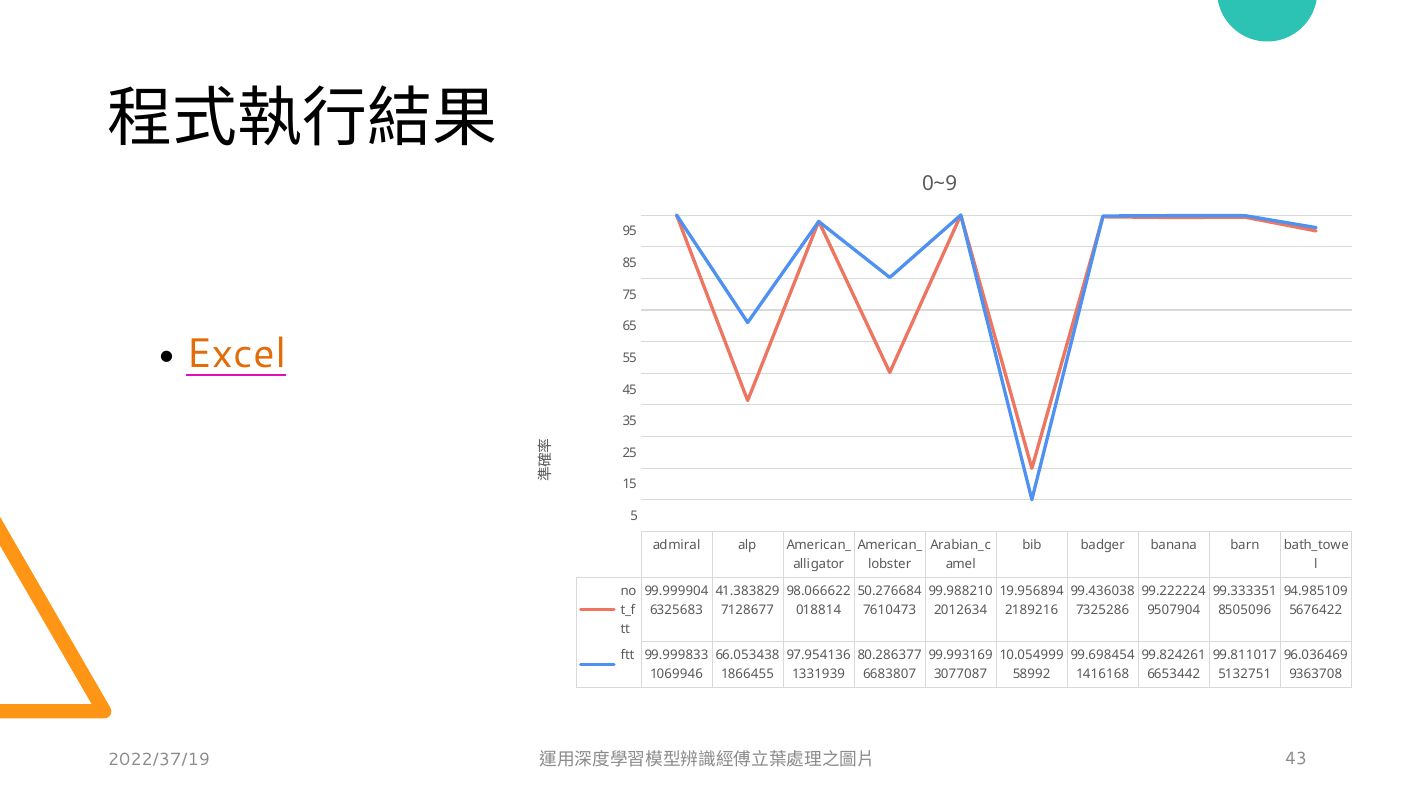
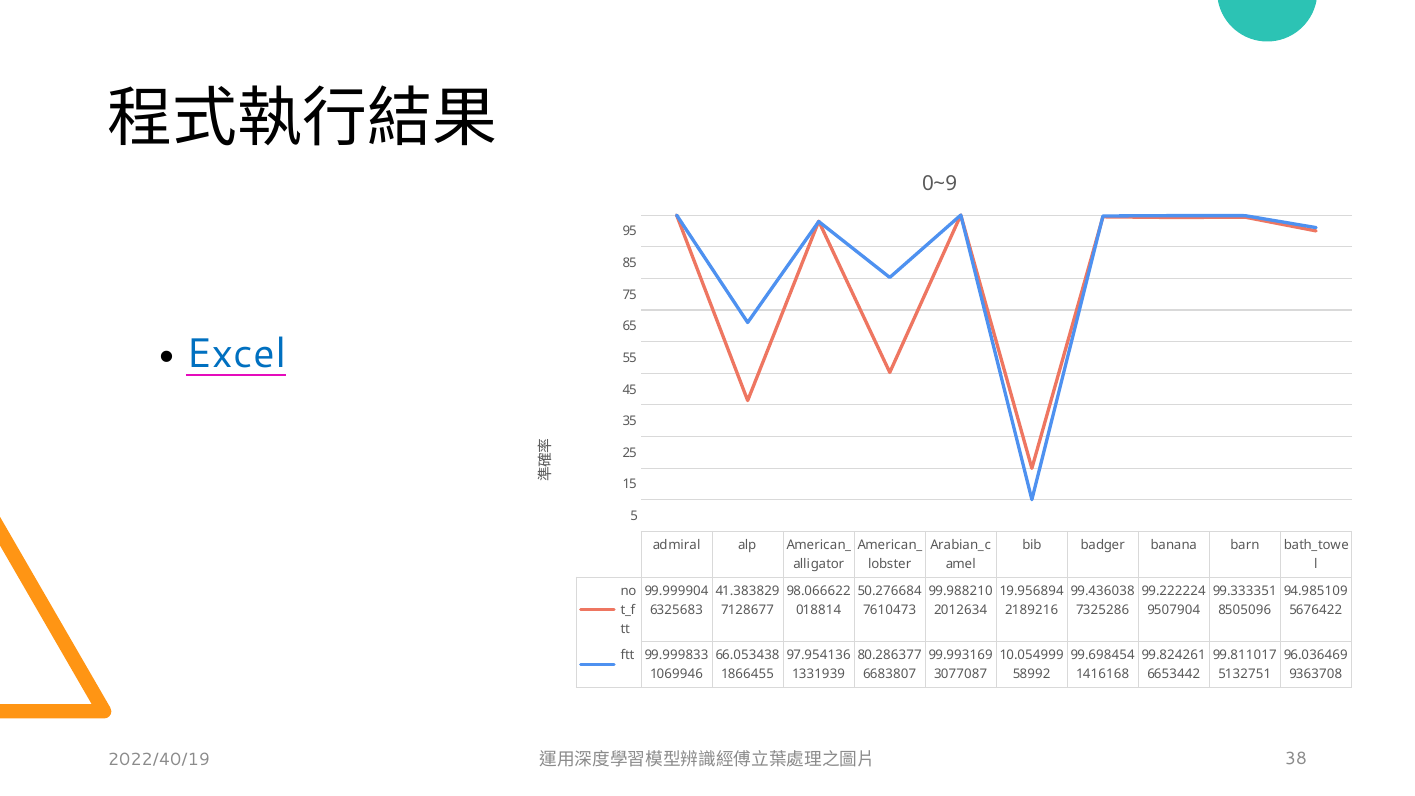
Excel colour: orange -> blue
2022/37/19: 2022/37/19 -> 2022/40/19
43: 43 -> 38
